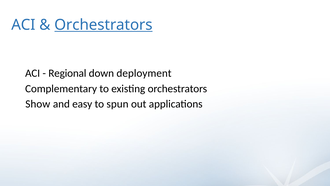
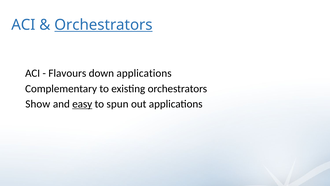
Regional: Regional -> Flavours
down deployment: deployment -> applications
easy underline: none -> present
